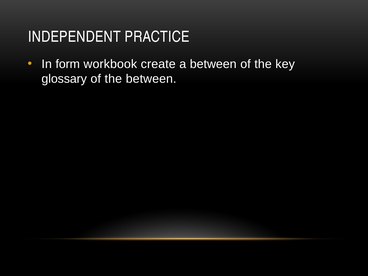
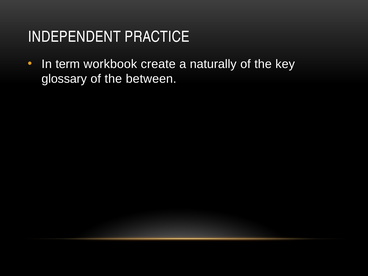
form: form -> term
a between: between -> naturally
